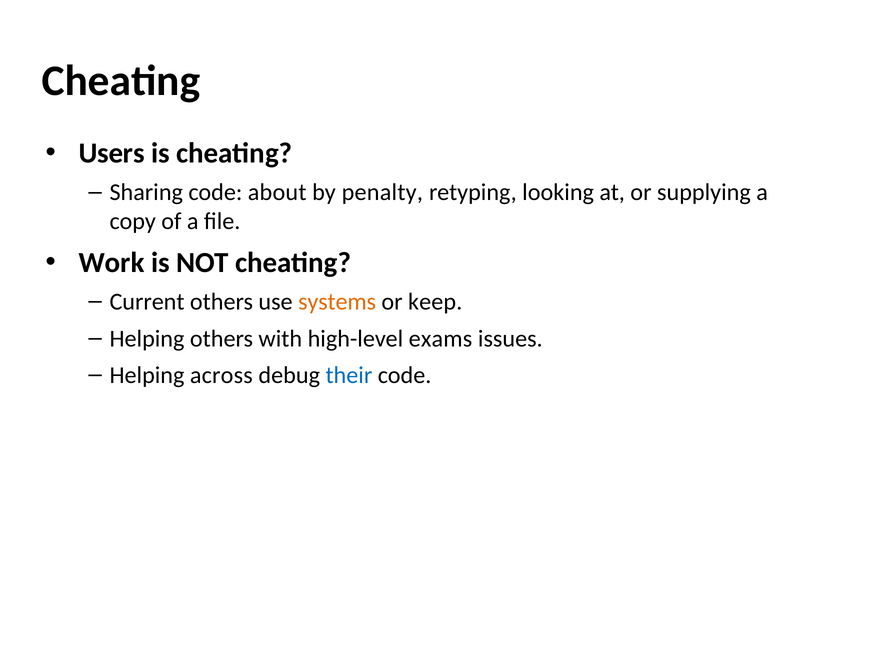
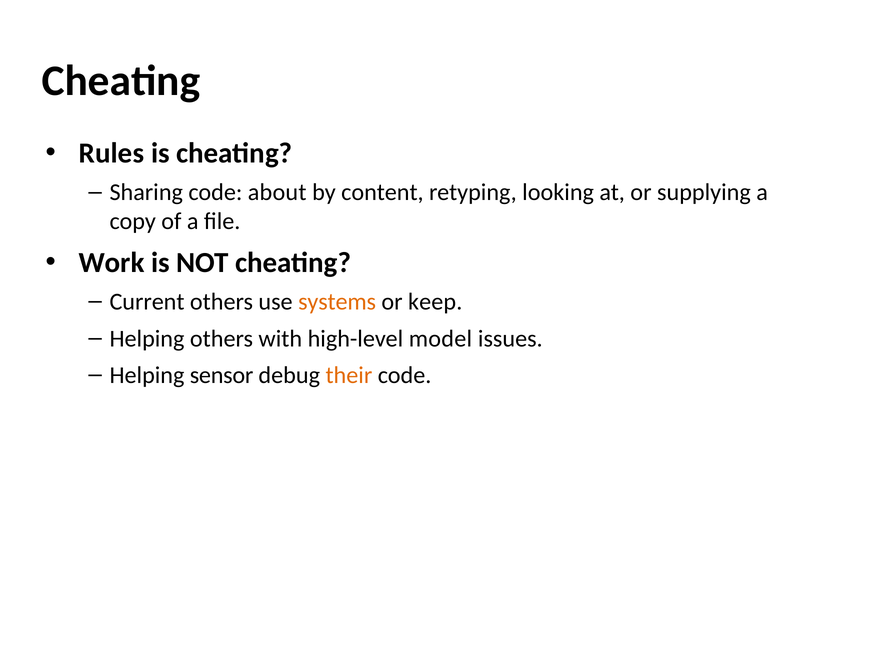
Users: Users -> Rules
penalty: penalty -> content
exams: exams -> model
across: across -> sensor
their colour: blue -> orange
